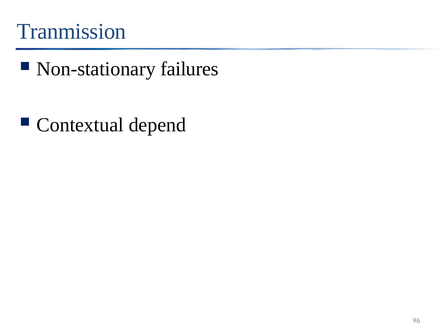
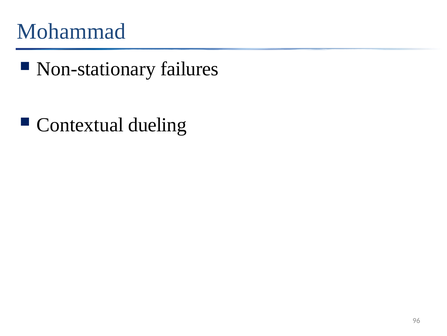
Tranmission: Tranmission -> Mohammad
depend: depend -> dueling
